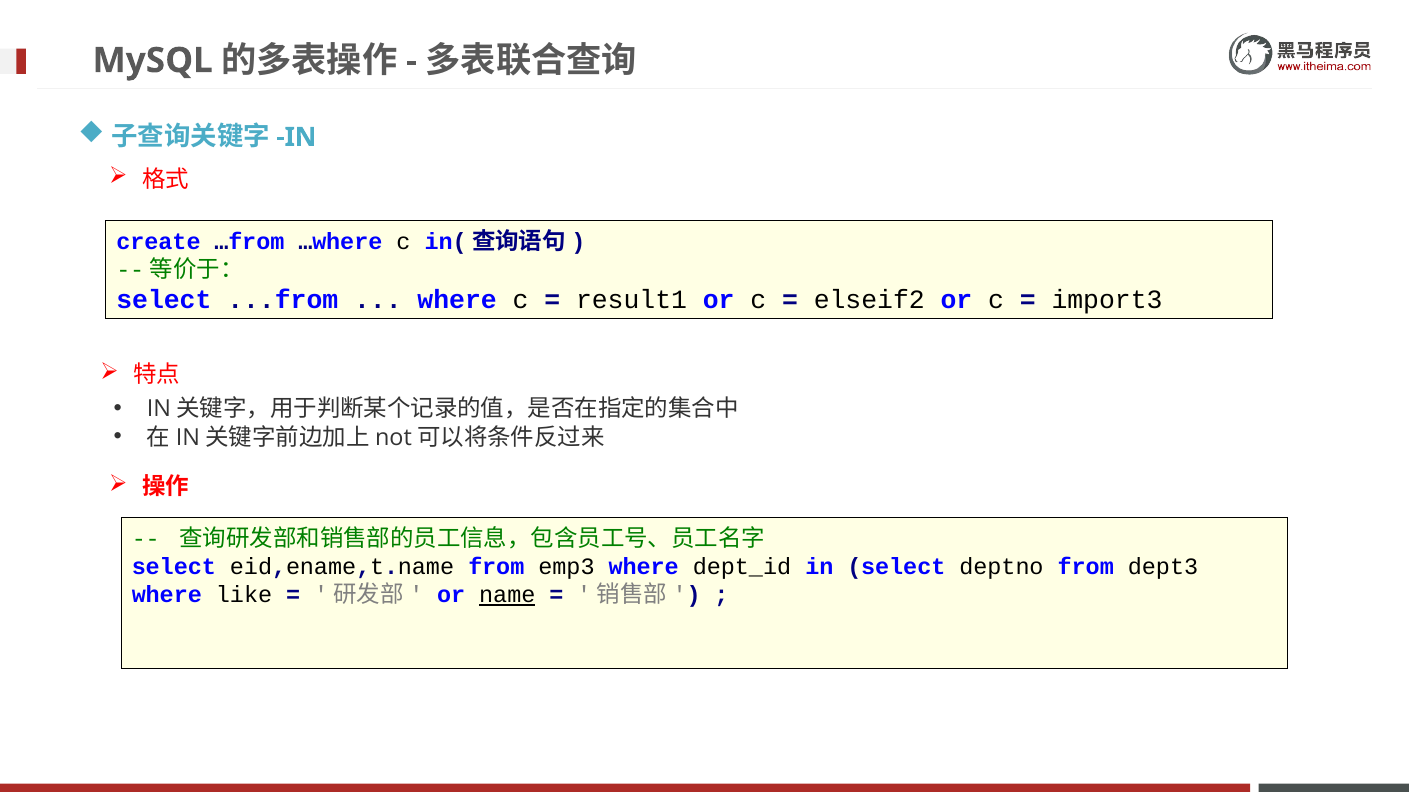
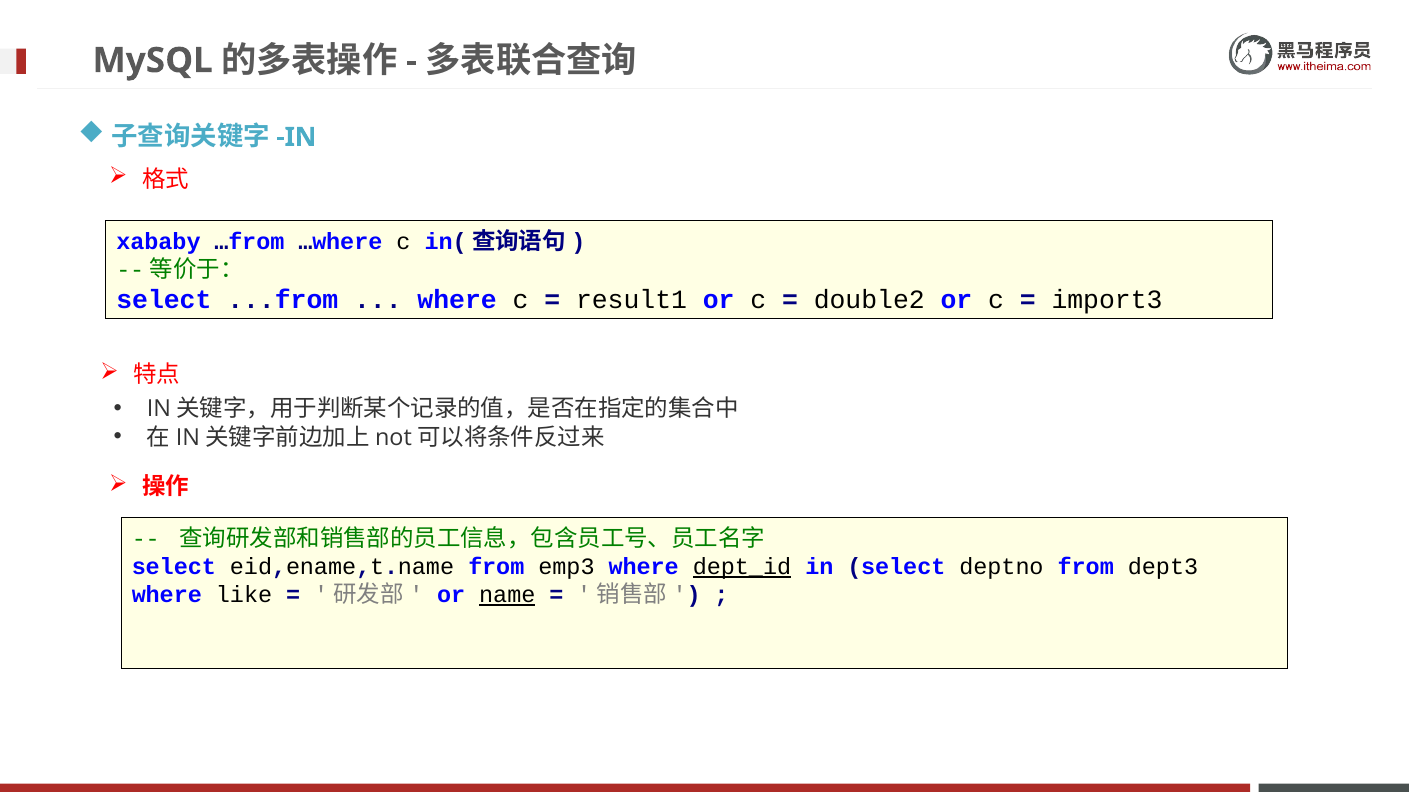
create: create -> xababy
elseif2: elseif2 -> double2
dept_id underline: none -> present
